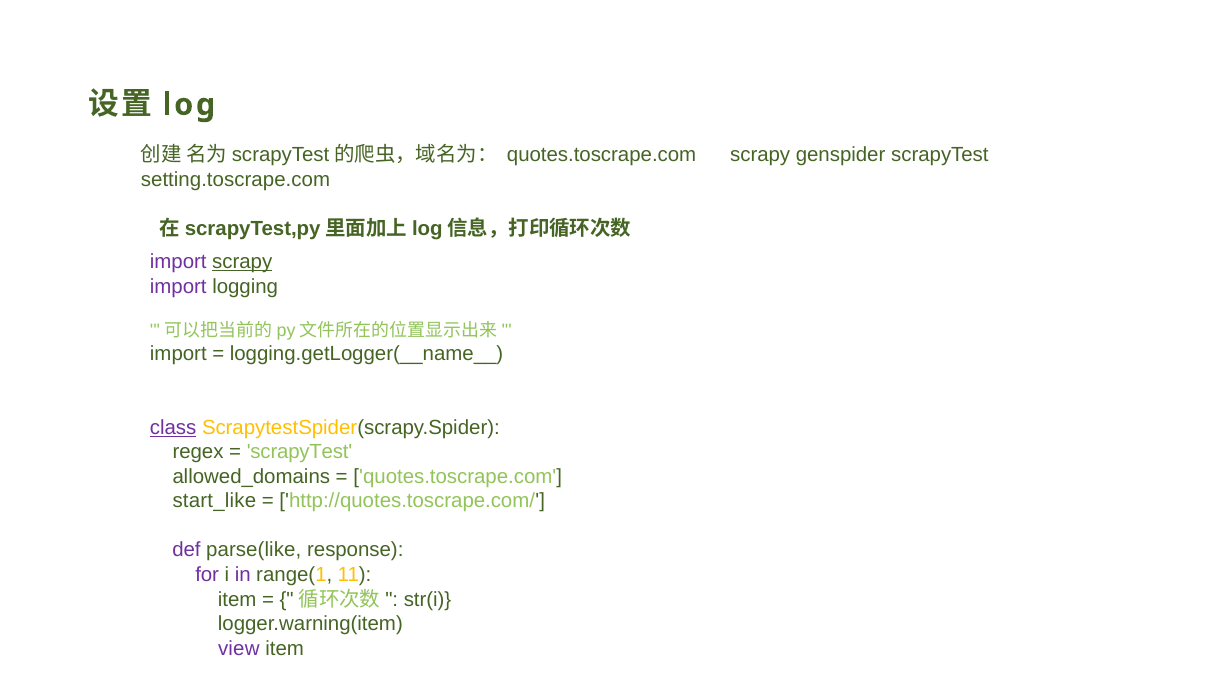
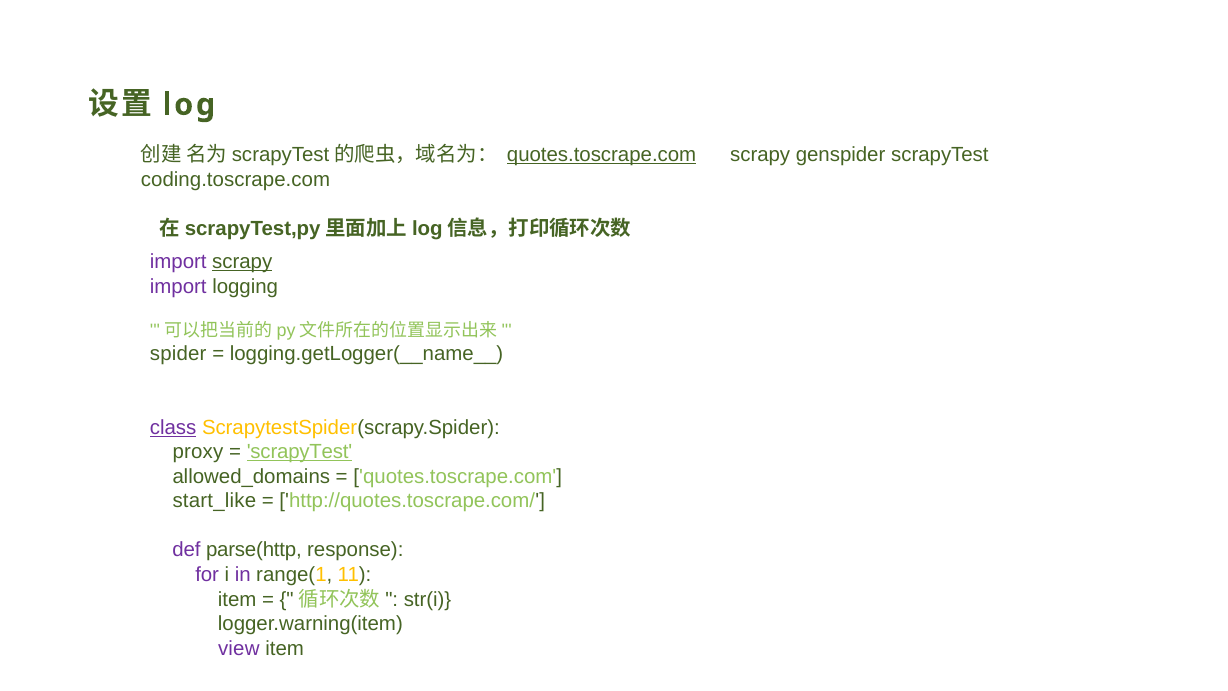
quotes.toscrape.com at (602, 155) underline: none -> present
setting.toscrape.com: setting.toscrape.com -> coding.toscrape.com
import at (178, 354): import -> spider
regex: regex -> proxy
scrapyTest at (300, 452) underline: none -> present
parse(like: parse(like -> parse(http
